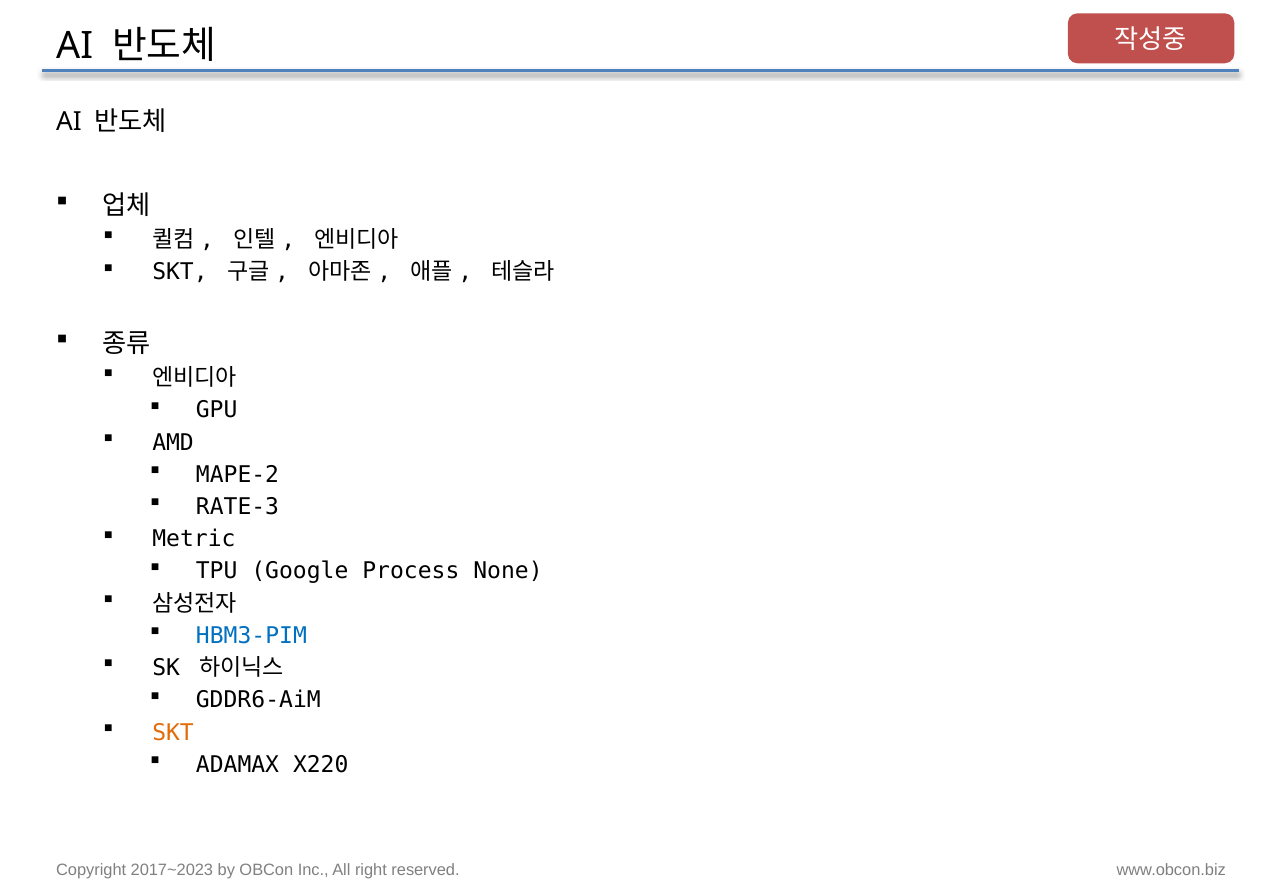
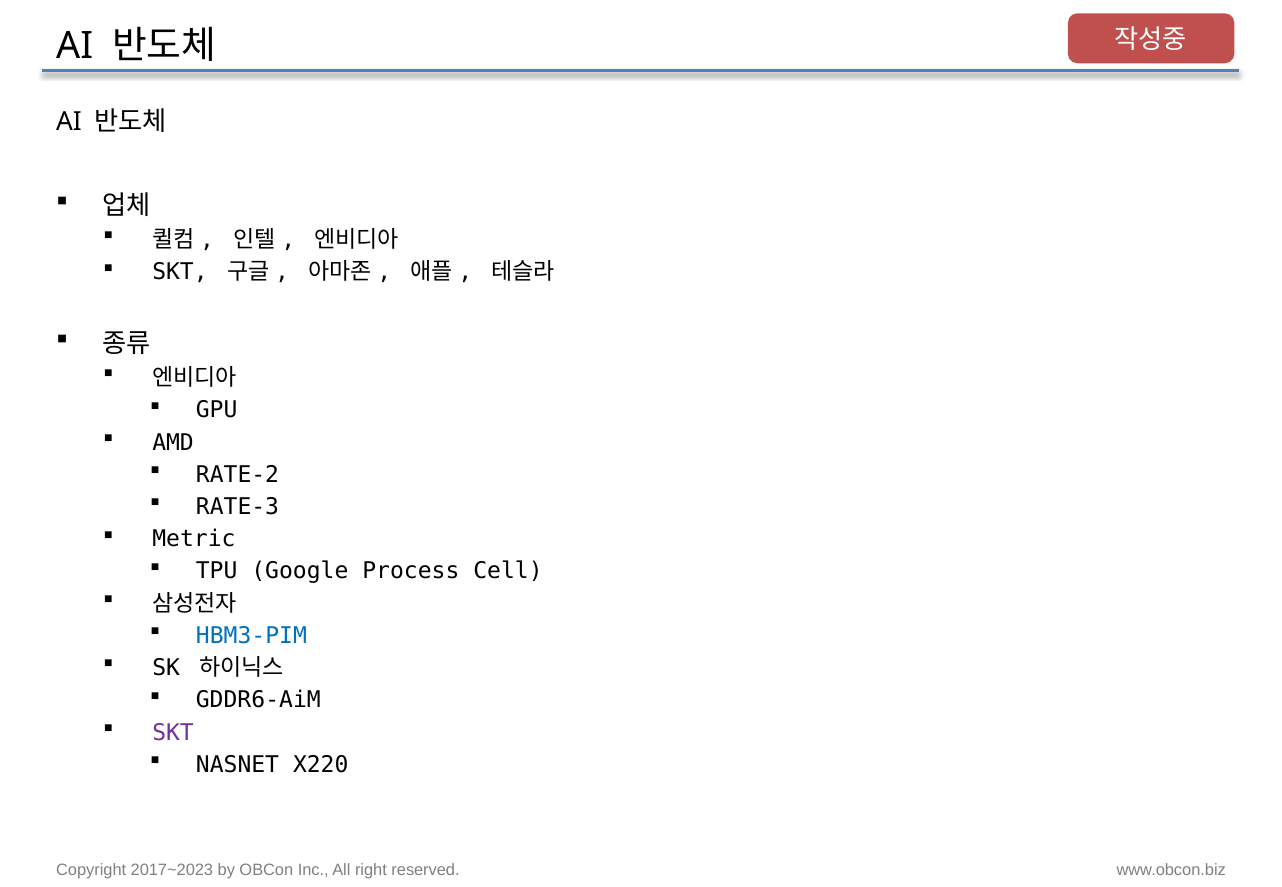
MAPE-2: MAPE-2 -> RATE-2
None: None -> Cell
SKT at (173, 733) colour: orange -> purple
ADAMAX: ADAMAX -> NASNET
